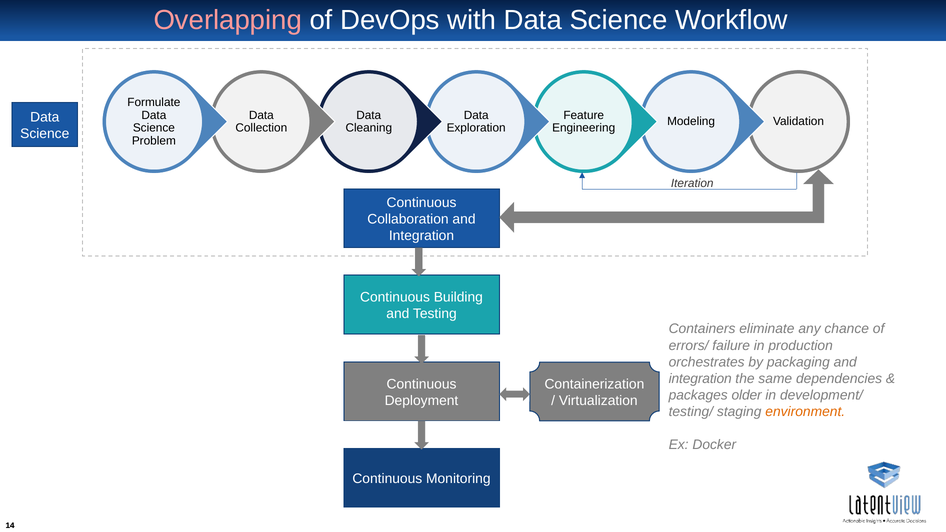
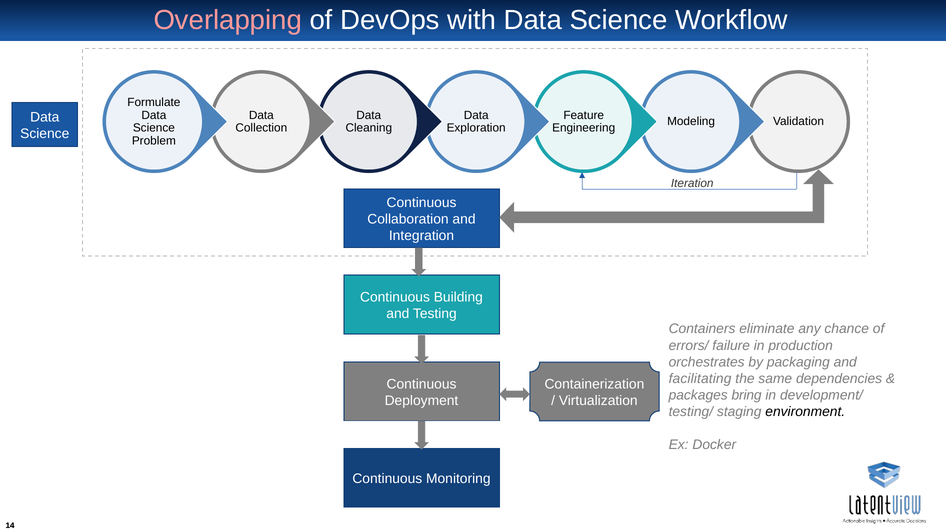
integration at (700, 379): integration -> facilitating
older: older -> bring
environment colour: orange -> black
